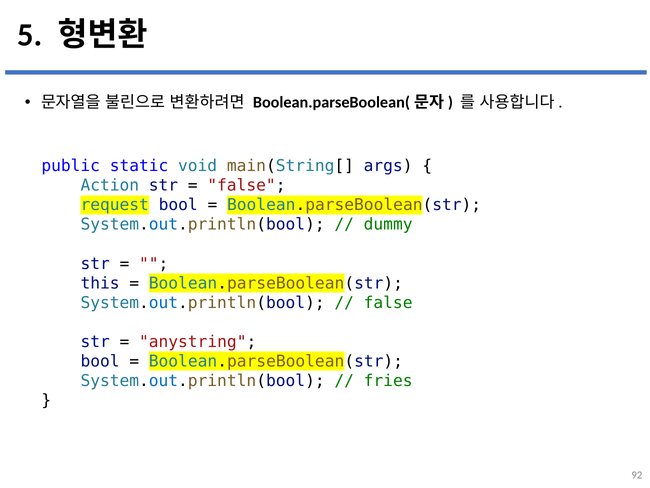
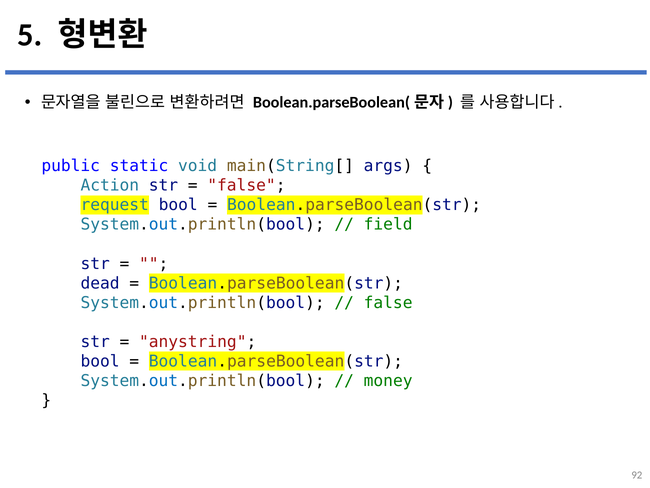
dummy: dummy -> field
this: this -> dead
fries: fries -> money
